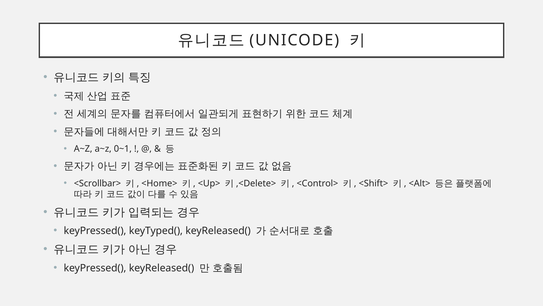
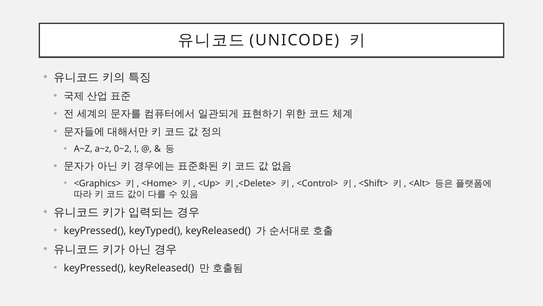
0~1: 0~1 -> 0~2
<Scrollbar>: <Scrollbar> -> <Graphics>
